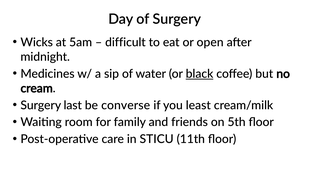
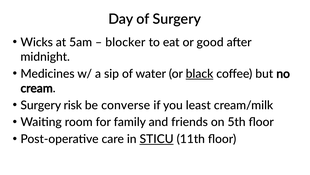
difficult: difficult -> blocker
open: open -> good
last: last -> risk
STICU underline: none -> present
